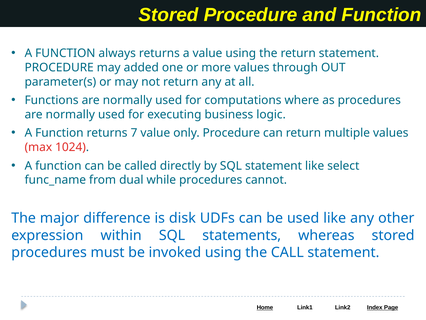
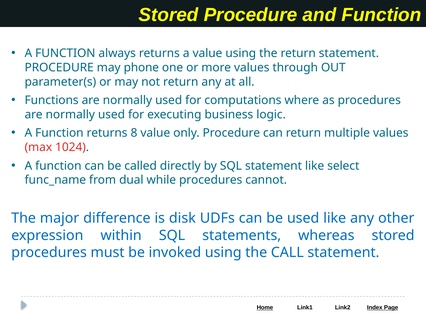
added: added -> phone
7: 7 -> 8
